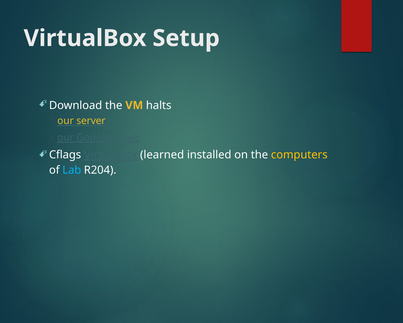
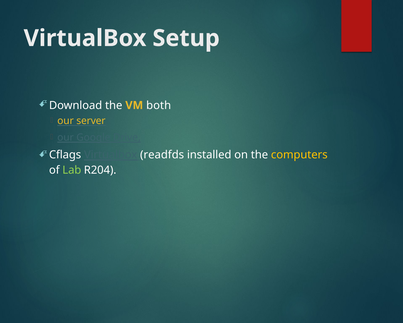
halts: halts -> both
learned: learned -> readfds
Lab colour: light blue -> light green
